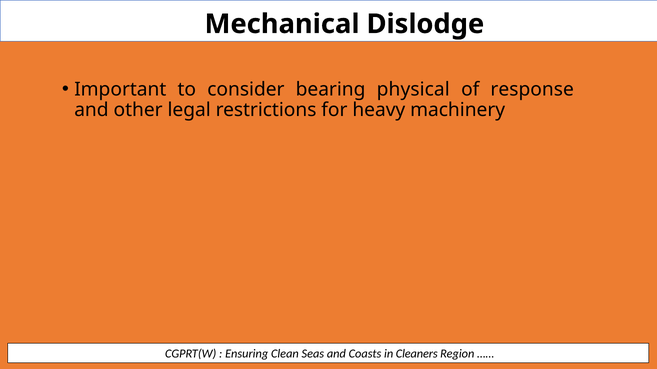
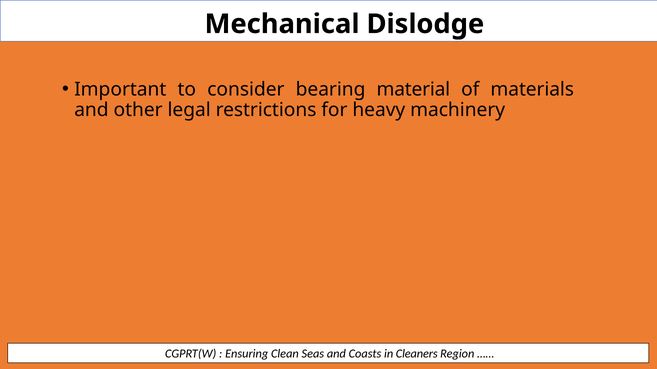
physical: physical -> material
response: response -> materials
